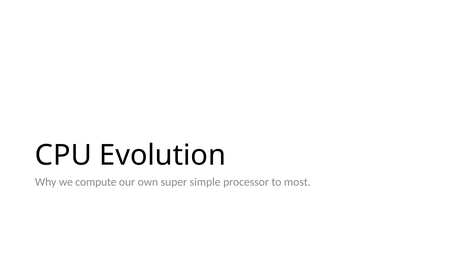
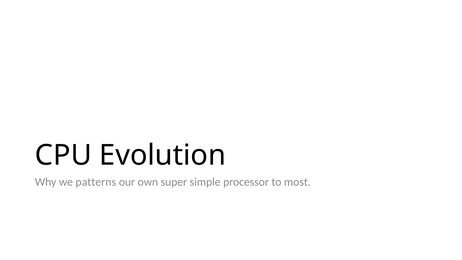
compute: compute -> patterns
